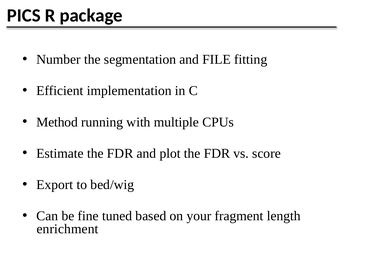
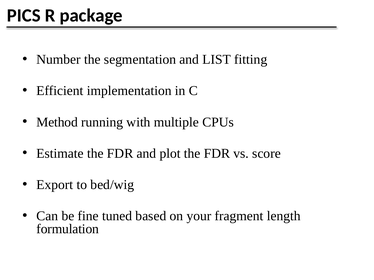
FILE: FILE -> LIST
enrichment: enrichment -> formulation
